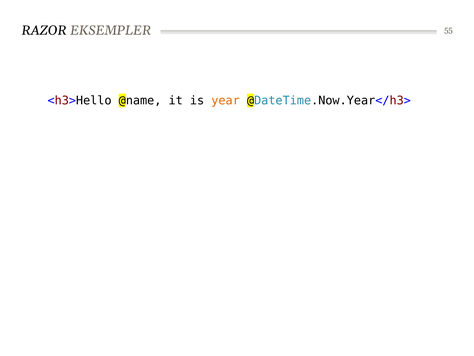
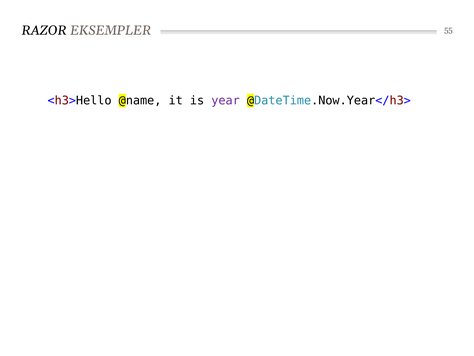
year colour: orange -> purple
